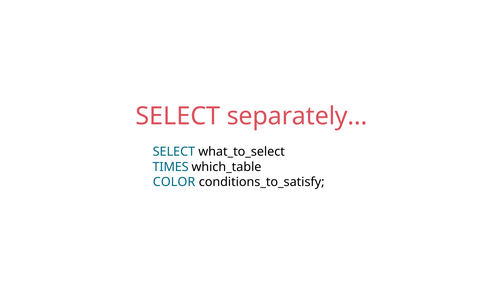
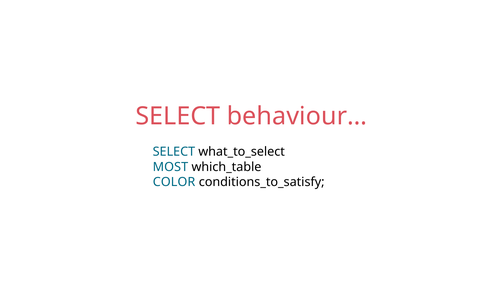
separately…: separately… -> behaviour…
TIMES: TIMES -> MOST
